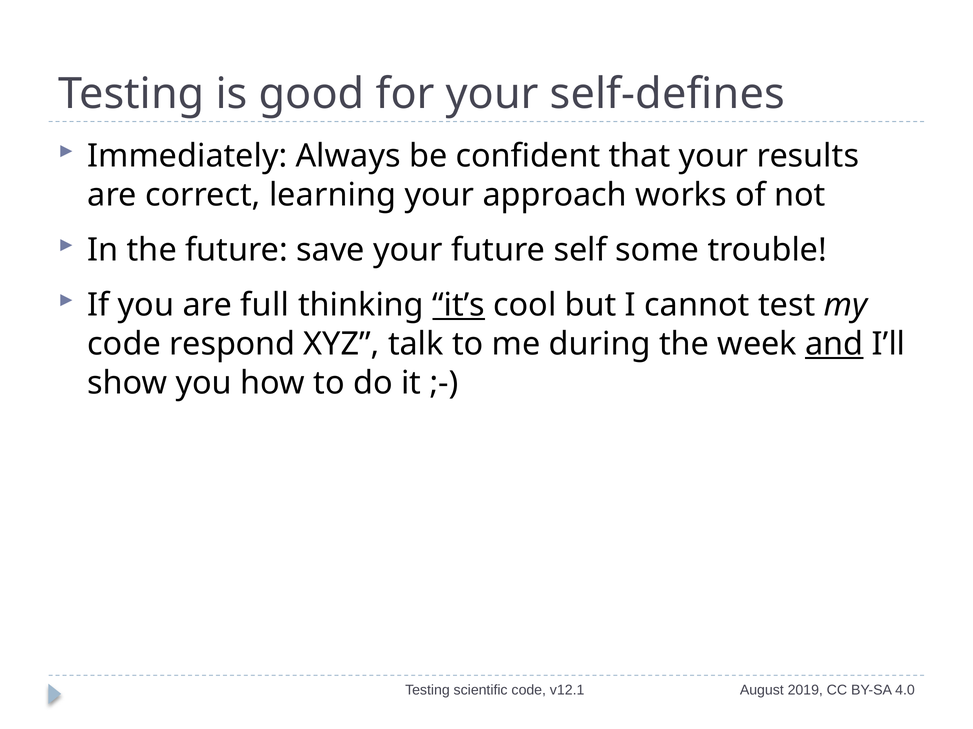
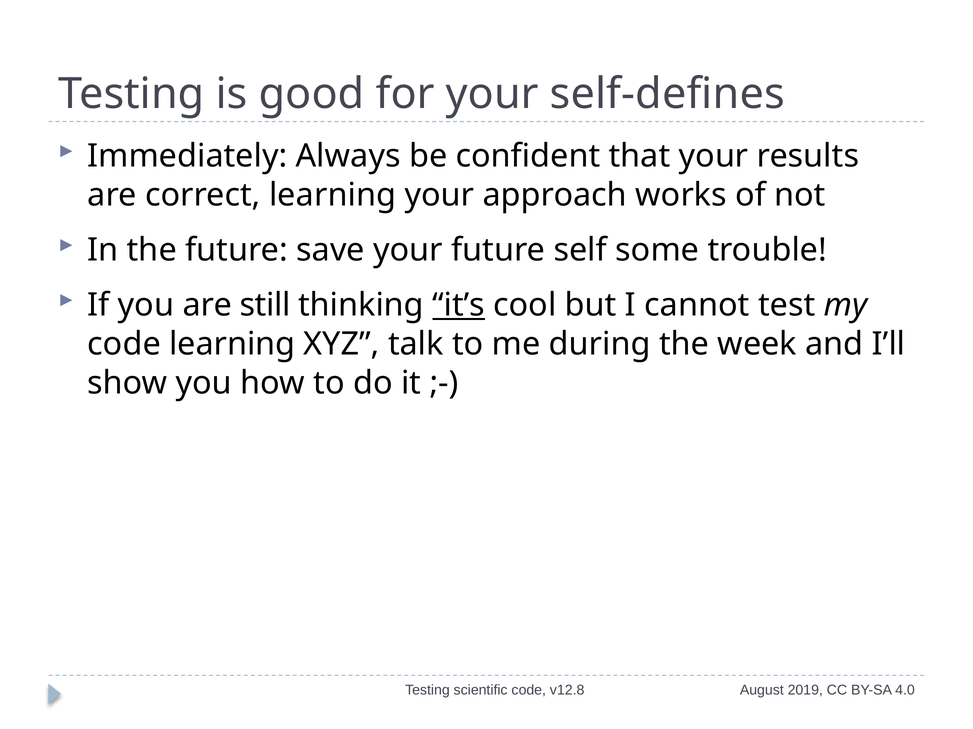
full: full -> still
code respond: respond -> learning
and underline: present -> none
v12.1: v12.1 -> v12.8
